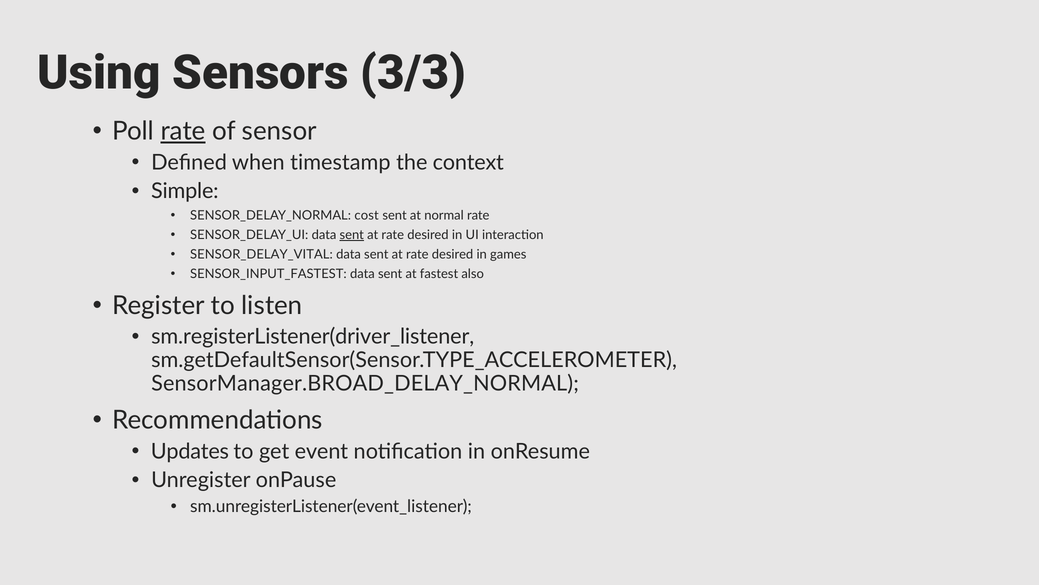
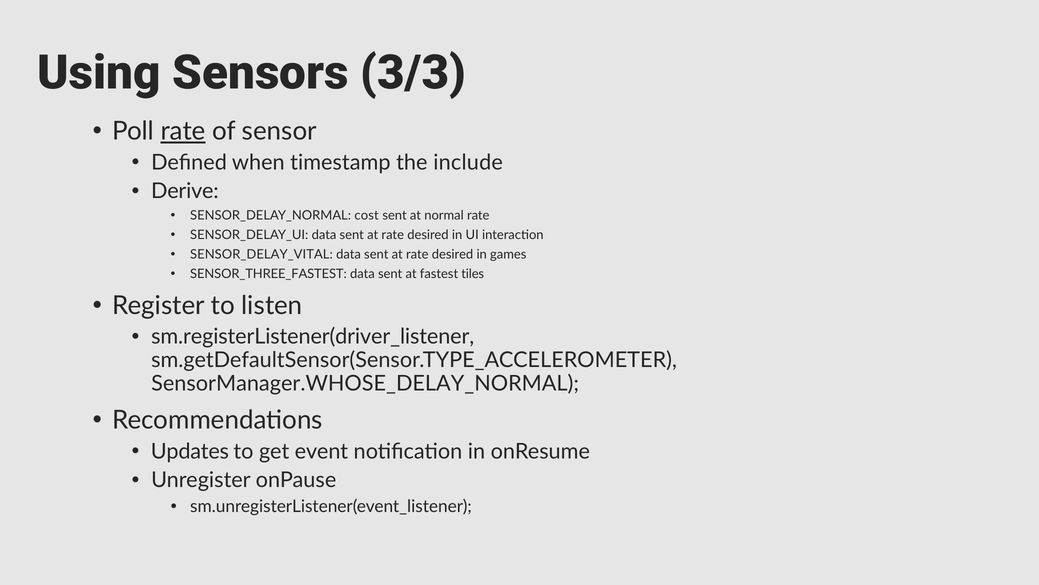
context: context -> include
Simple: Simple -> Derive
sent at (352, 235) underline: present -> none
SENSOR_INPUT_FASTEST: SENSOR_INPUT_FASTEST -> SENSOR_THREE_FASTEST
also: also -> tiles
SensorManager.BROAD_DELAY_NORMAL: SensorManager.BROAD_DELAY_NORMAL -> SensorManager.WHOSE_DELAY_NORMAL
